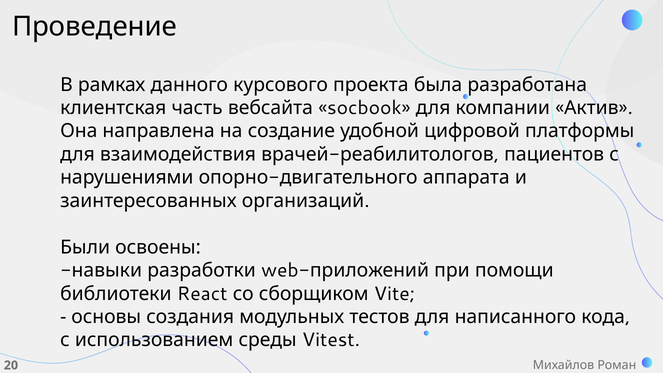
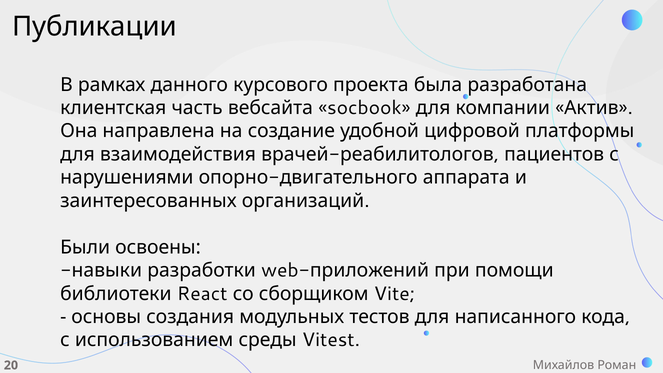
Проведение: Проведение -> Публикации
